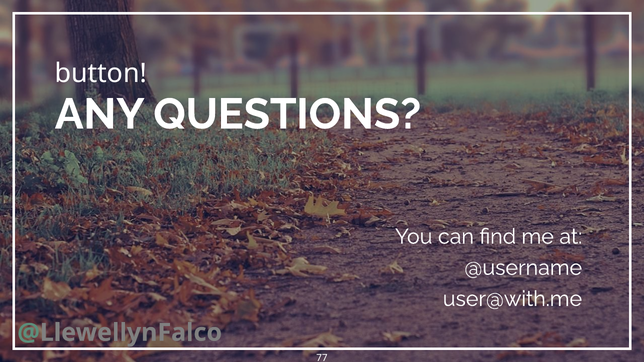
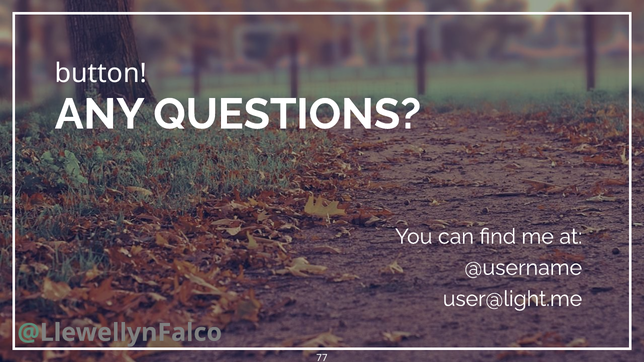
user@with.me: user@with.me -> user@light.me
